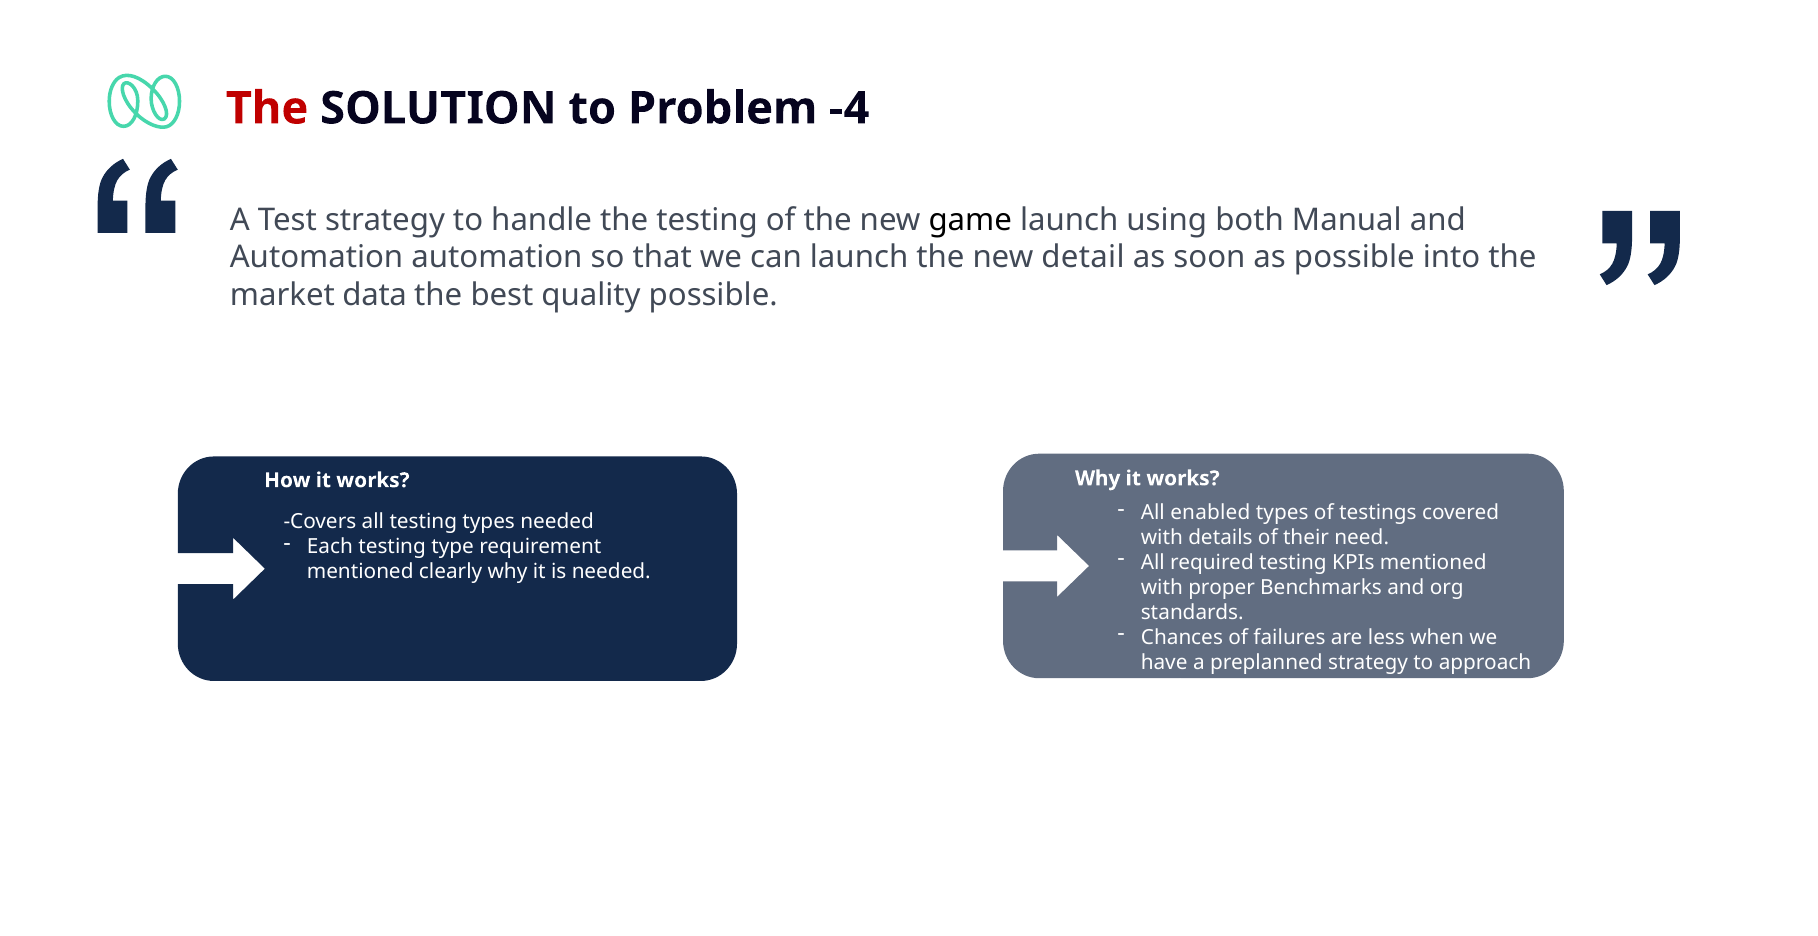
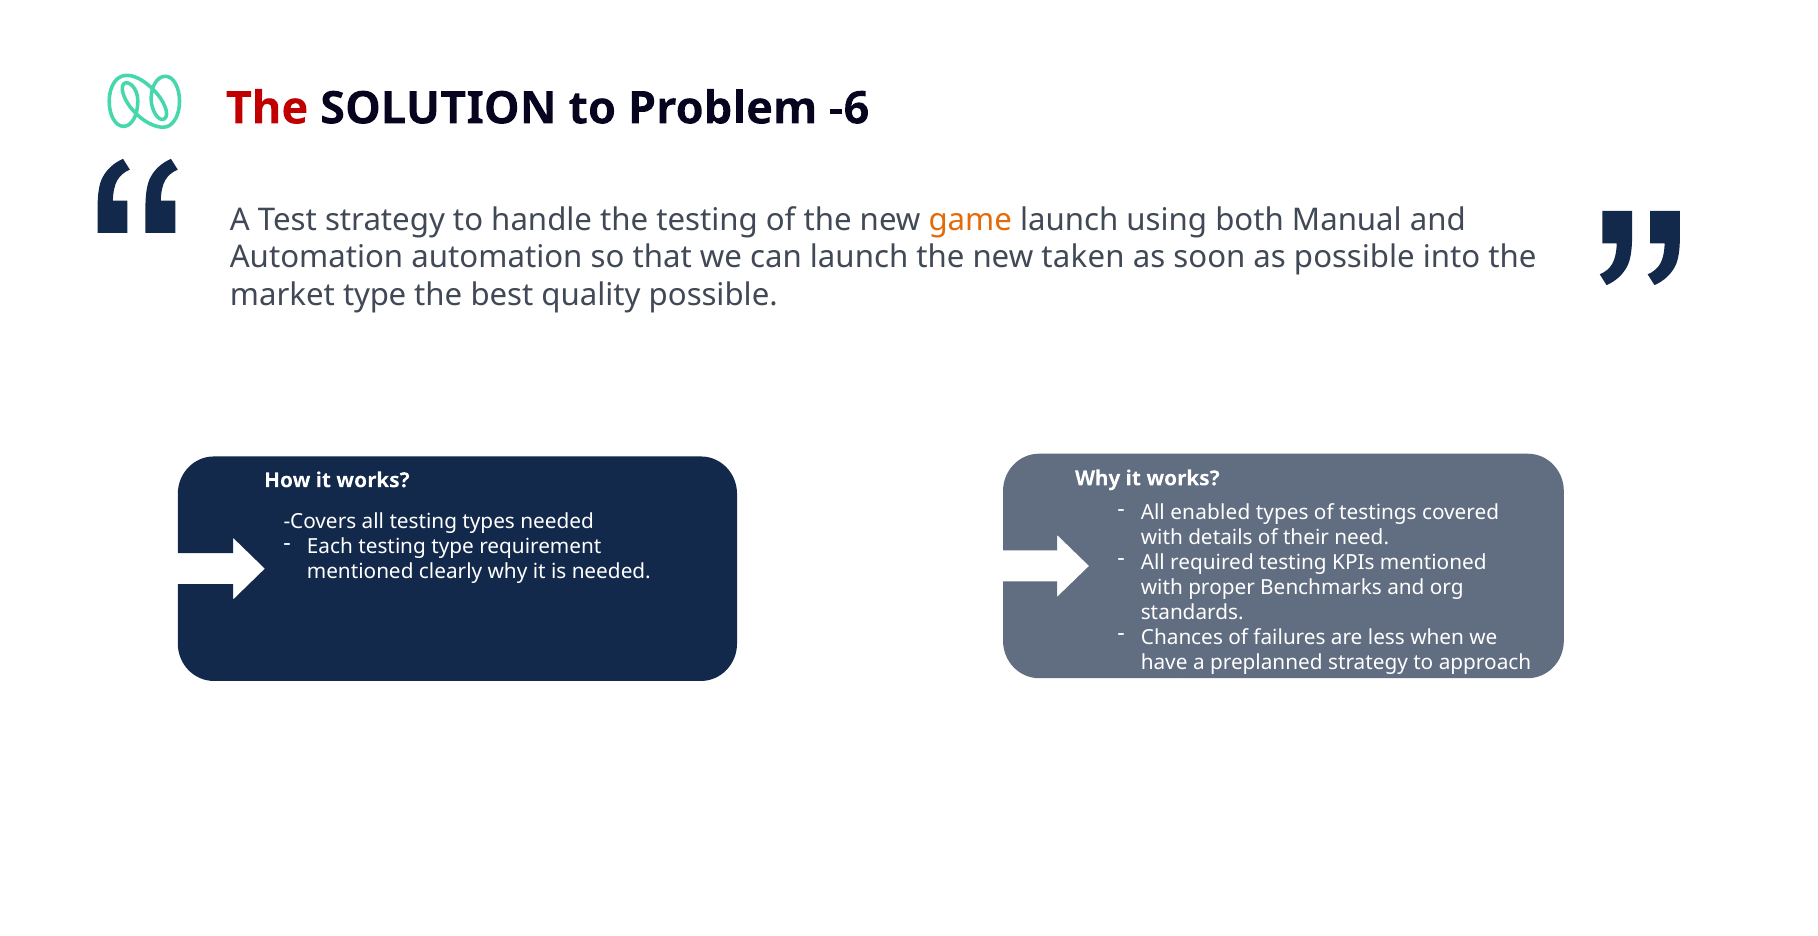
-4: -4 -> -6
game colour: black -> orange
detail: detail -> taken
market data: data -> type
